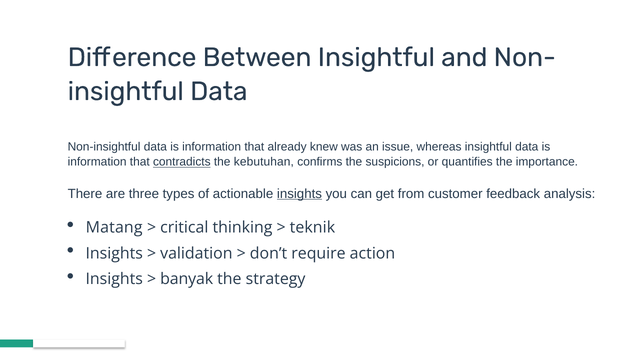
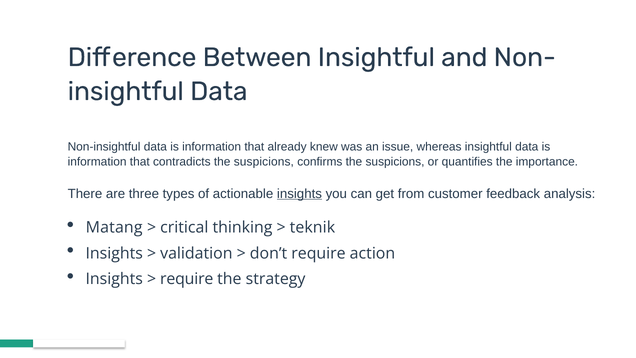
contradicts underline: present -> none
kebutuhan at (264, 162): kebutuhan -> suspicions
banyak at (187, 279): banyak -> require
